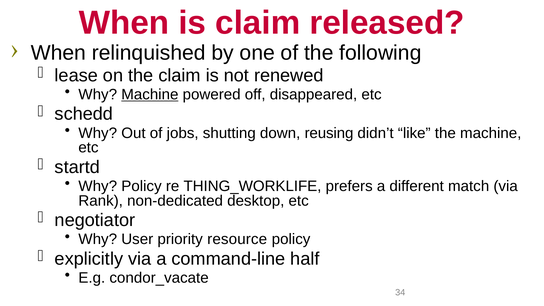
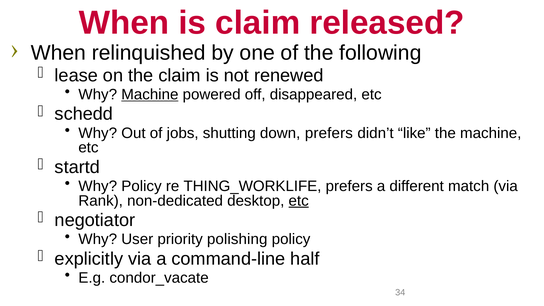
down reusing: reusing -> prefers
etc at (299, 201) underline: none -> present
resource: resource -> polishing
